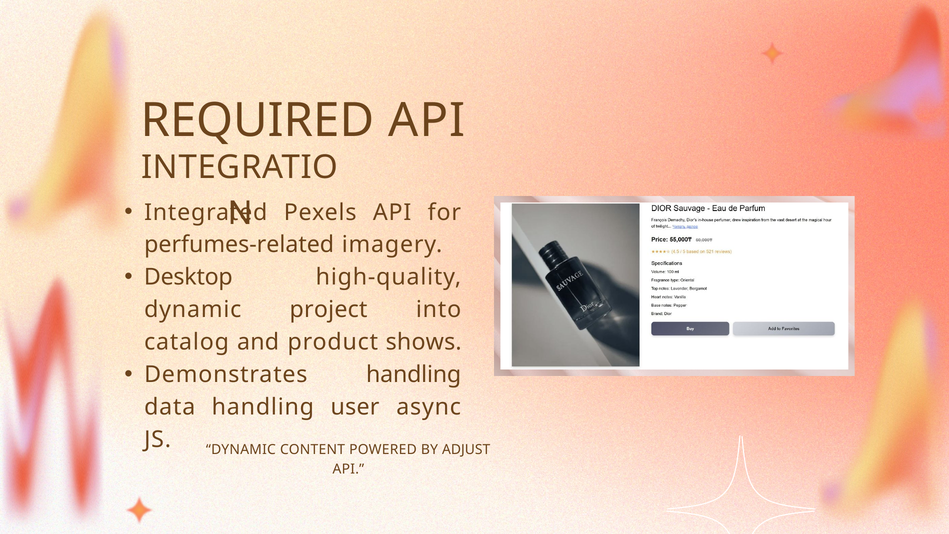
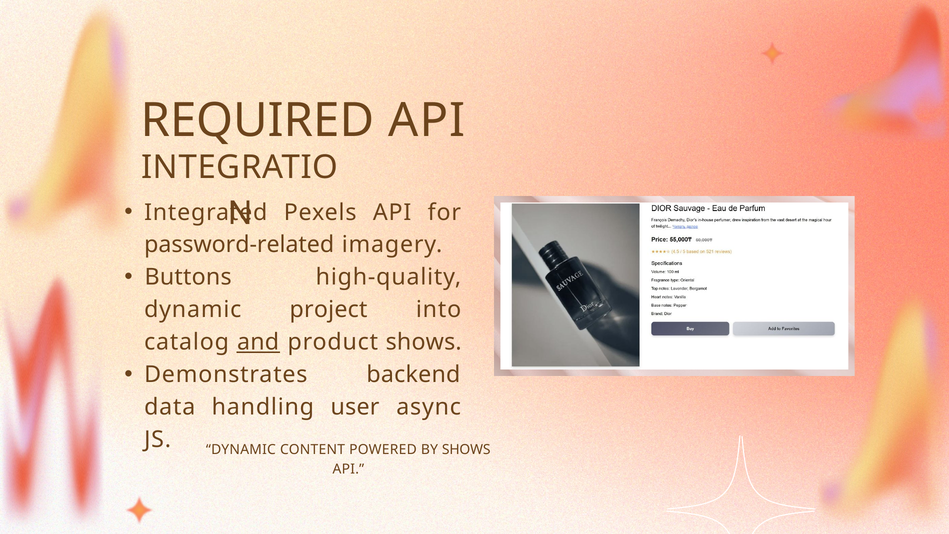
perfumes-related: perfumes-related -> password-related
Desktop: Desktop -> Buttons
and underline: none -> present
Demonstrates handling: handling -> backend
BY ADJUST: ADJUST -> SHOWS
